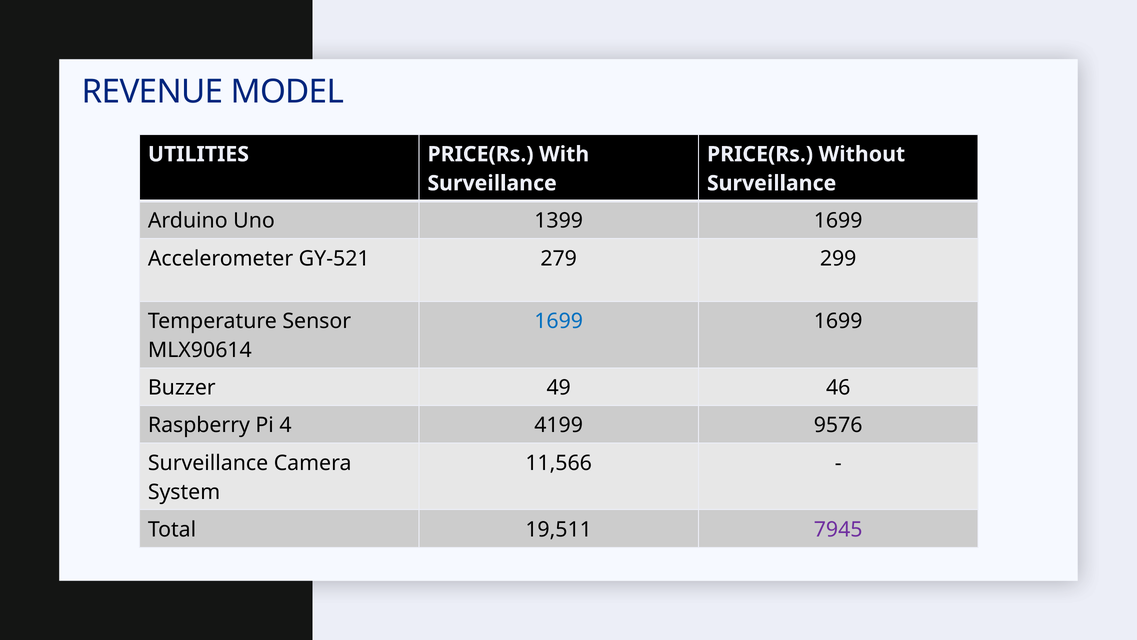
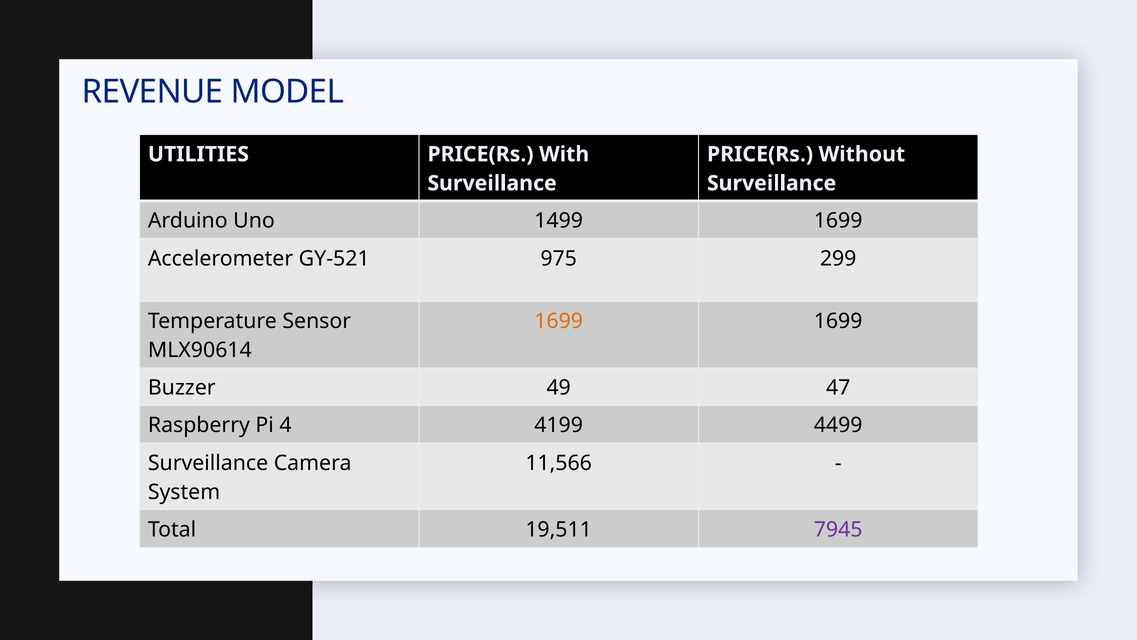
1399: 1399 -> 1499
279: 279 -> 975
1699 at (559, 321) colour: blue -> orange
46: 46 -> 47
9576: 9576 -> 4499
